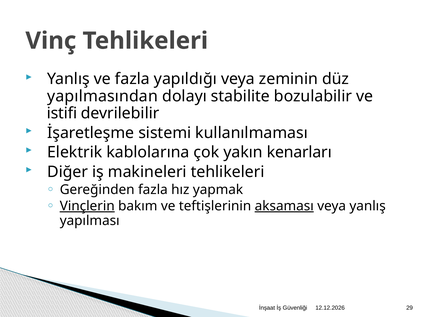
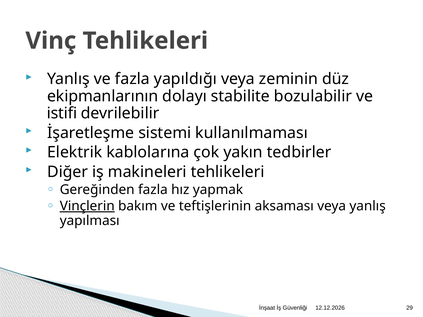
yapılmasından: yapılmasından -> ekipmanlarının
kenarları: kenarları -> tedbirler
aksaması underline: present -> none
